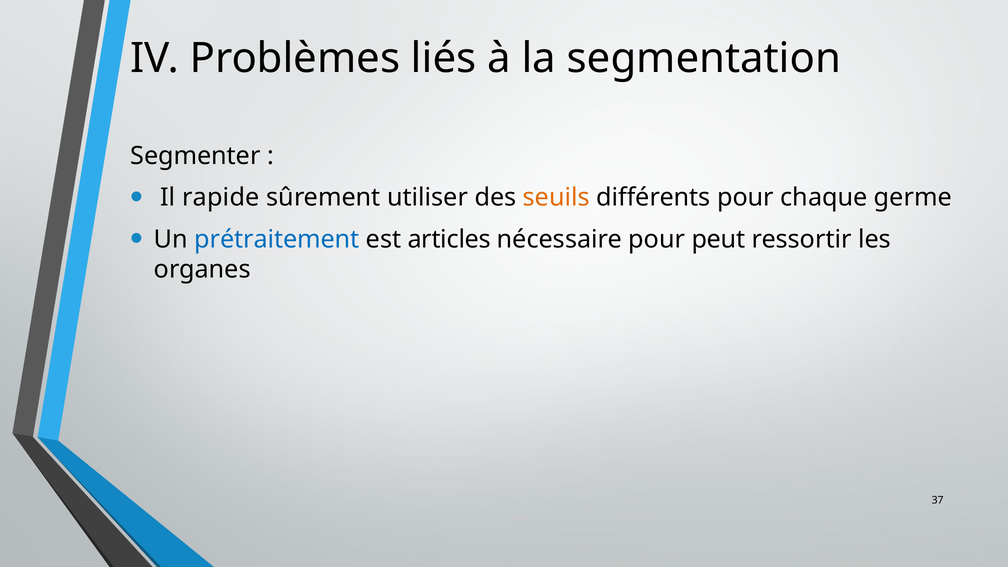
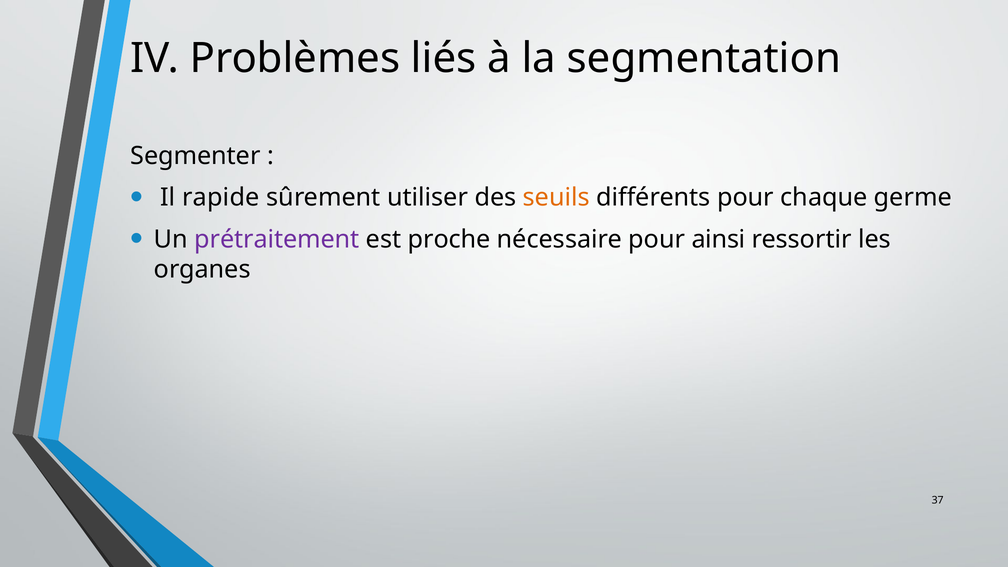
prétraitement colour: blue -> purple
articles: articles -> proche
peut: peut -> ainsi
